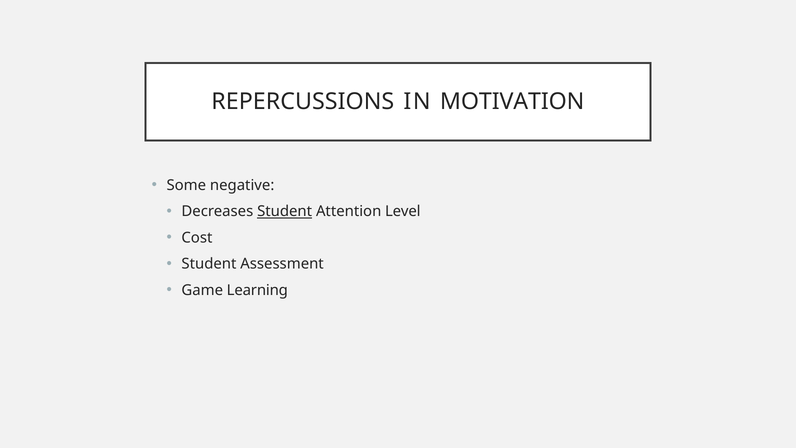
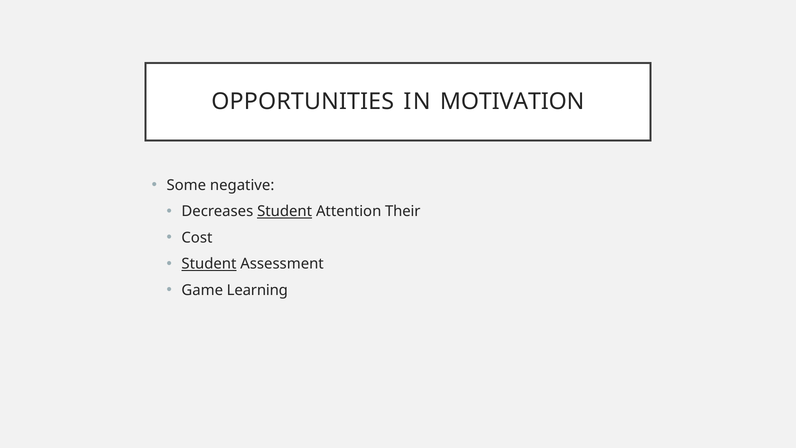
REPERCUSSIONS: REPERCUSSIONS -> OPPORTUNITIES
Level: Level -> Their
Student at (209, 264) underline: none -> present
